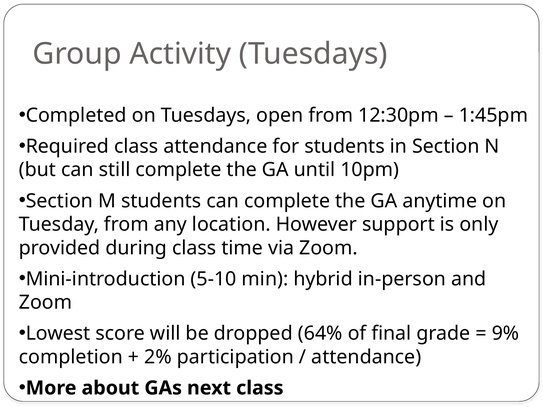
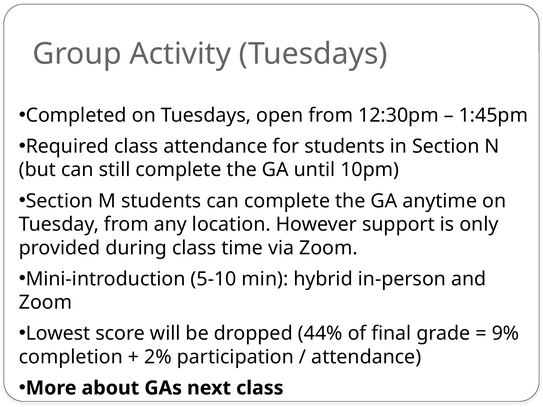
64%: 64% -> 44%
